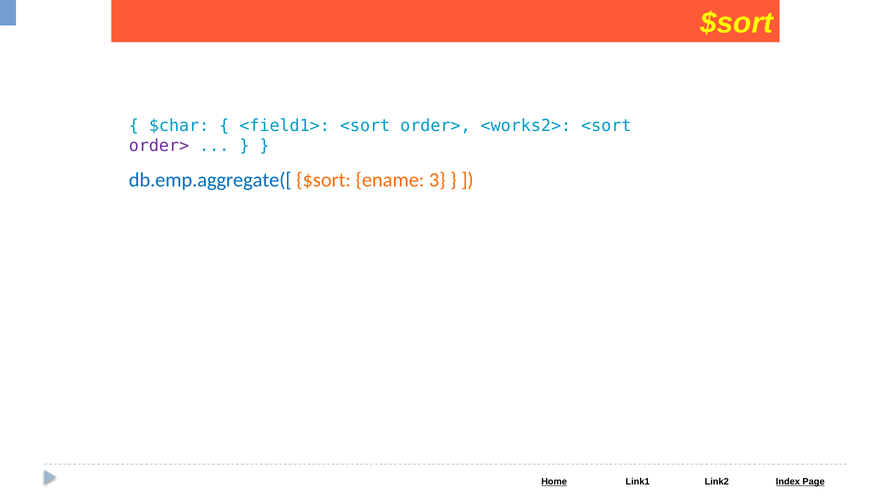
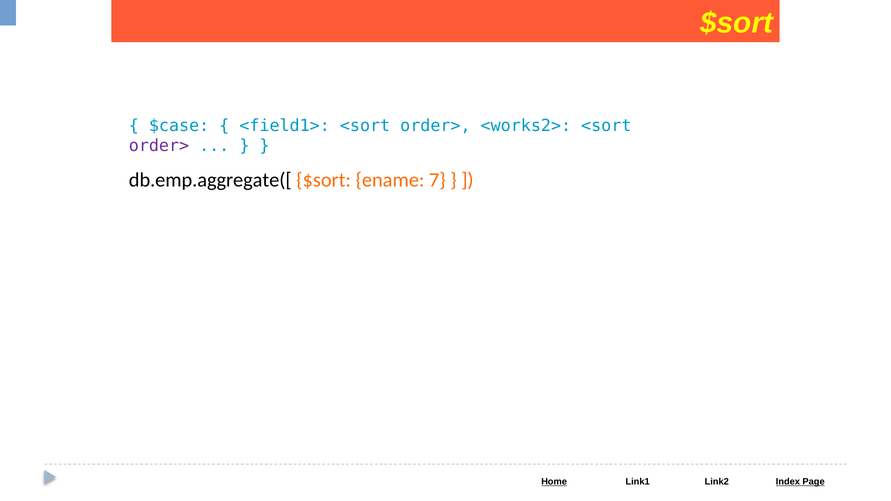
$char: $char -> $case
db.emp.aggregate([ colour: blue -> black
3: 3 -> 7
